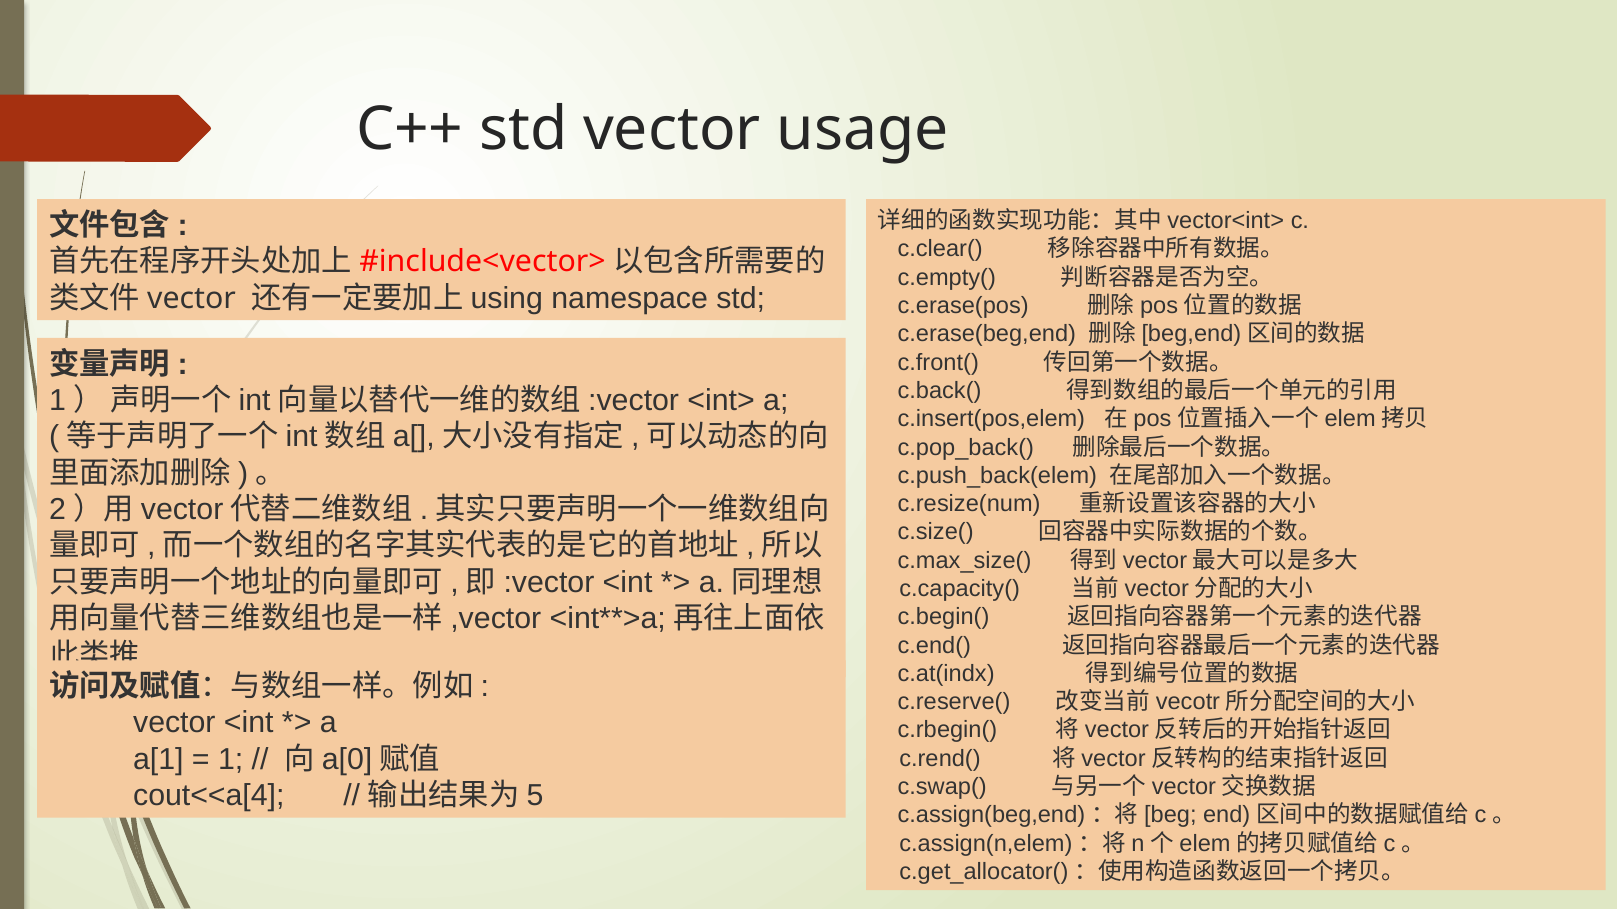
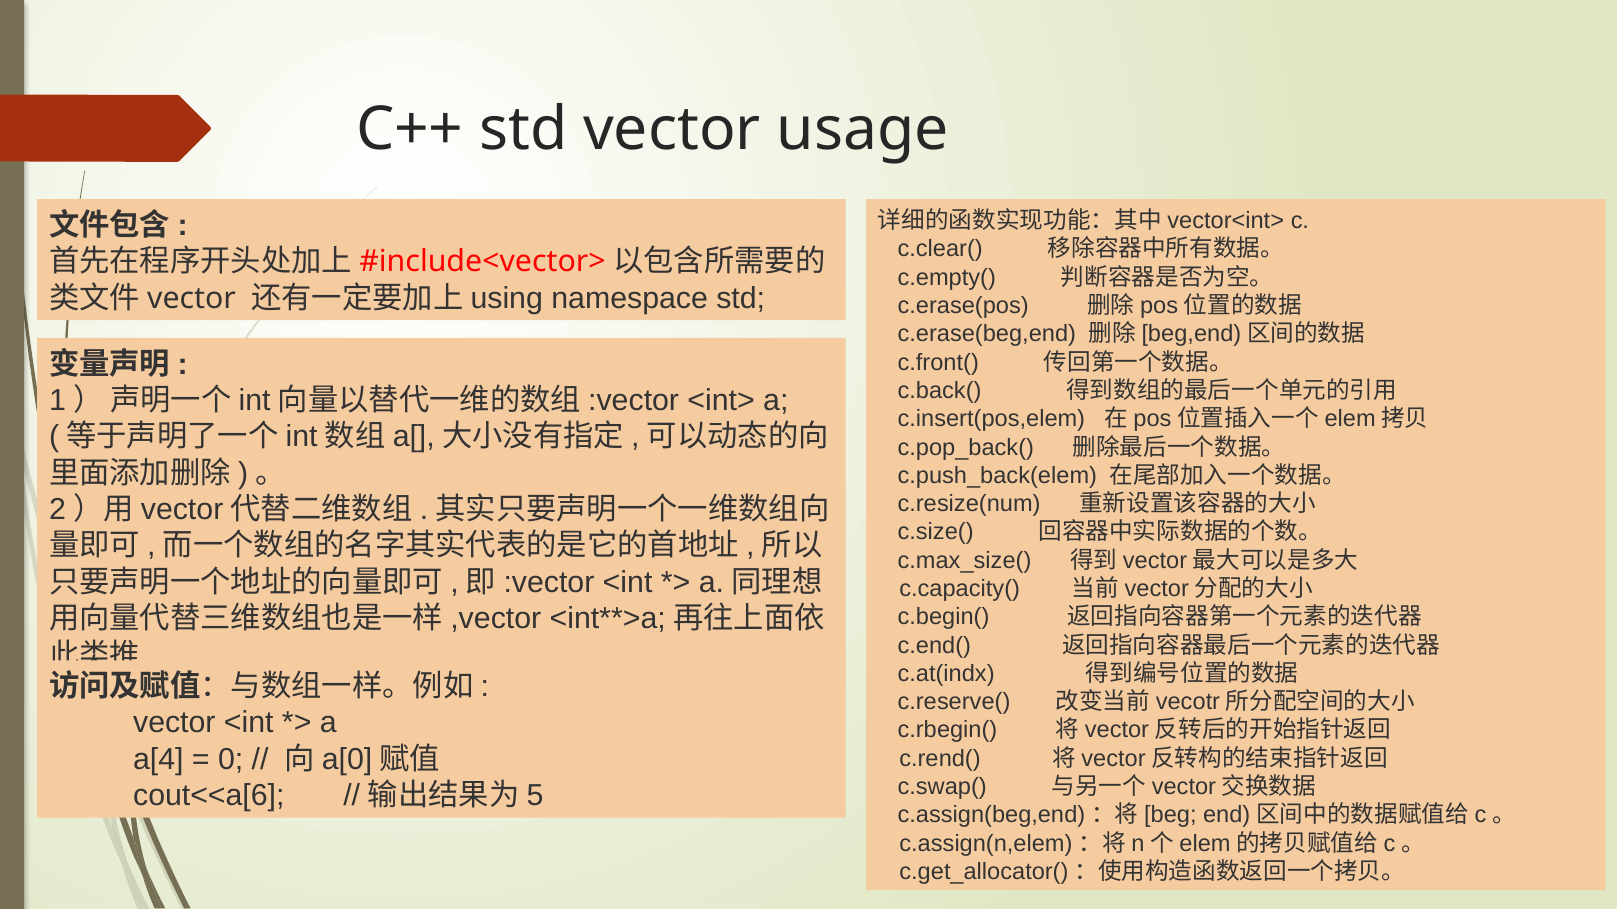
a[1: a[1 -> a[4
1: 1 -> 0
cout<<a[4: cout<<a[4 -> cout<<a[6
